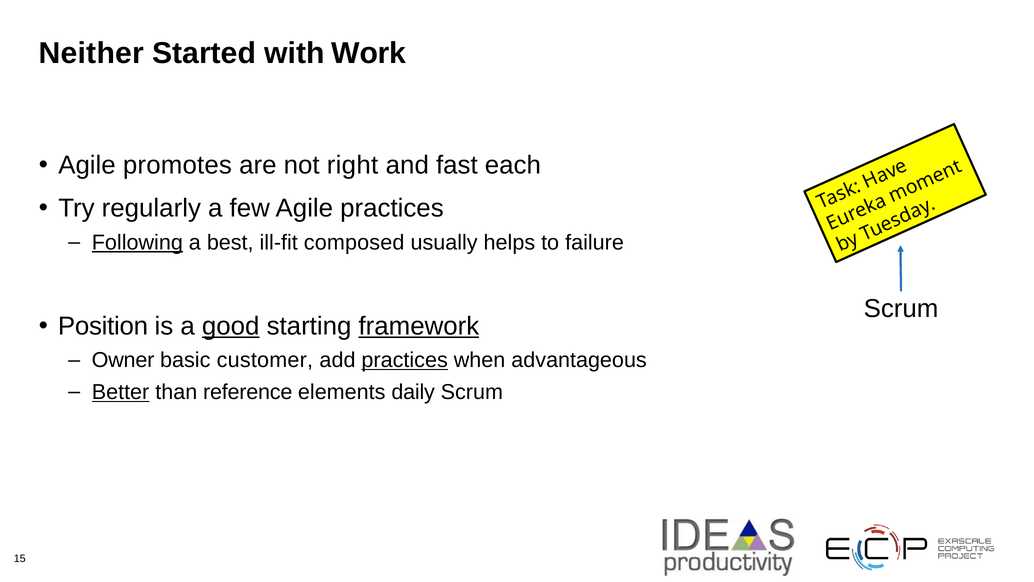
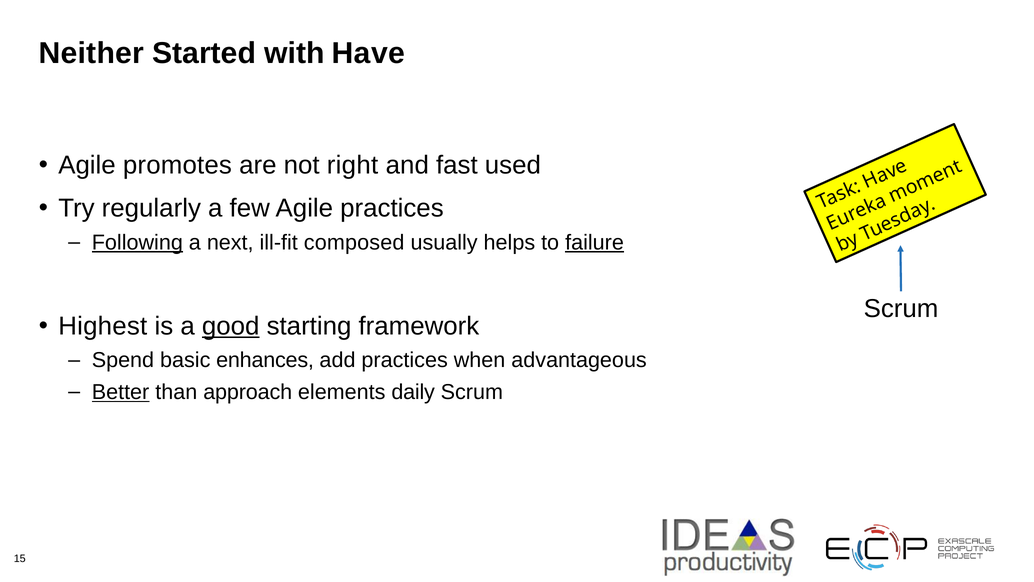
Work: Work -> Have
each: each -> used
best: best -> next
failure underline: none -> present
Position: Position -> Highest
framework underline: present -> none
Owner: Owner -> Spend
customer: customer -> enhances
practices at (405, 360) underline: present -> none
reference: reference -> approach
